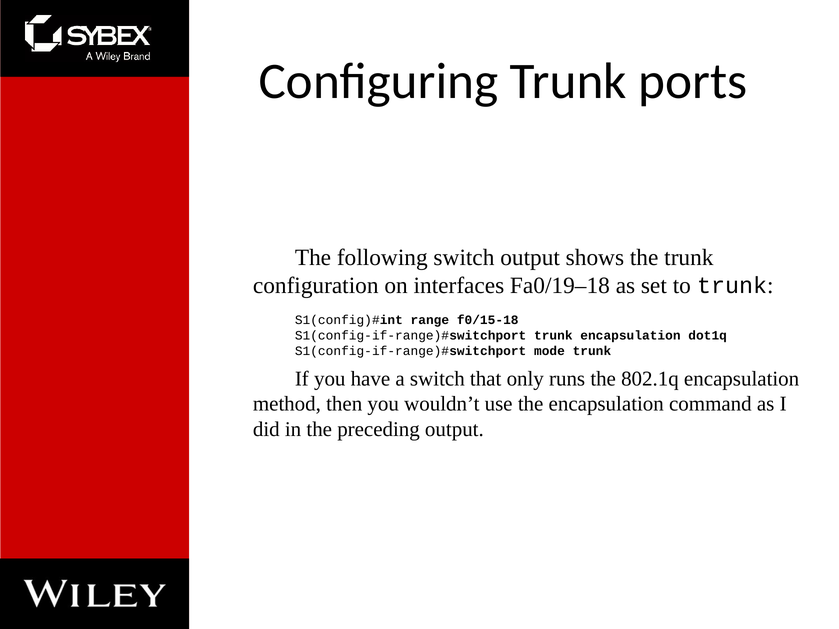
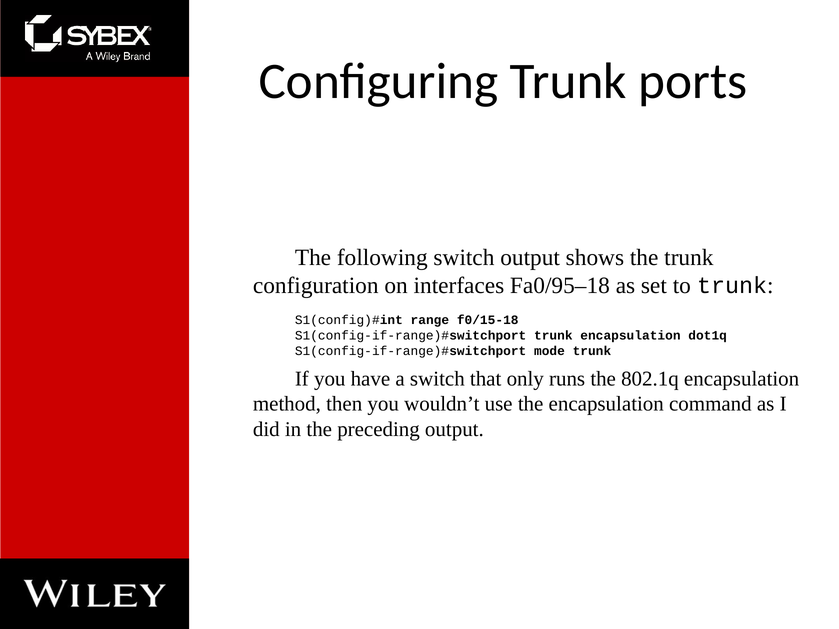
Fa0/19–18: Fa0/19–18 -> Fa0/95–18
